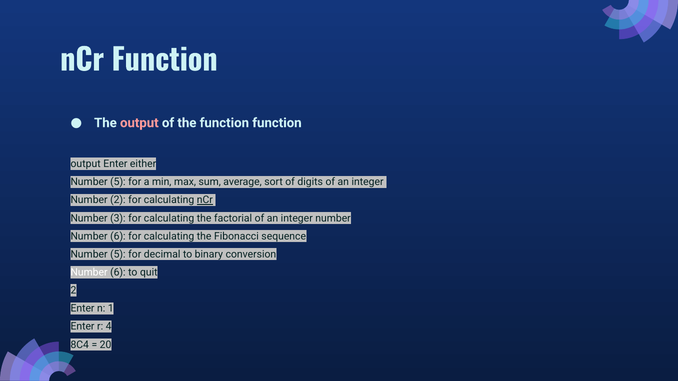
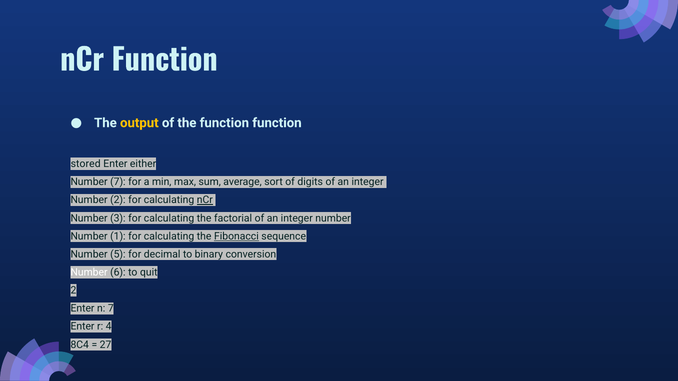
output at (139, 123) colour: pink -> yellow
output at (86, 164): output -> stored
5 at (118, 182): 5 -> 7
6 at (118, 236): 6 -> 1
Fibonacci underline: none -> present
n 1: 1 -> 7
20: 20 -> 27
